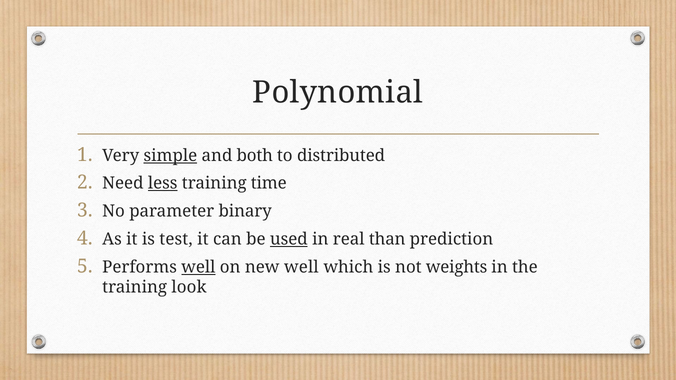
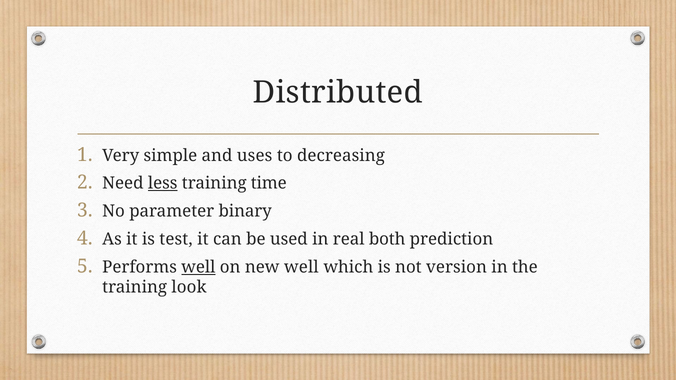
Polynomial: Polynomial -> Distributed
simple underline: present -> none
both: both -> uses
distributed: distributed -> decreasing
used underline: present -> none
than: than -> both
weights: weights -> version
